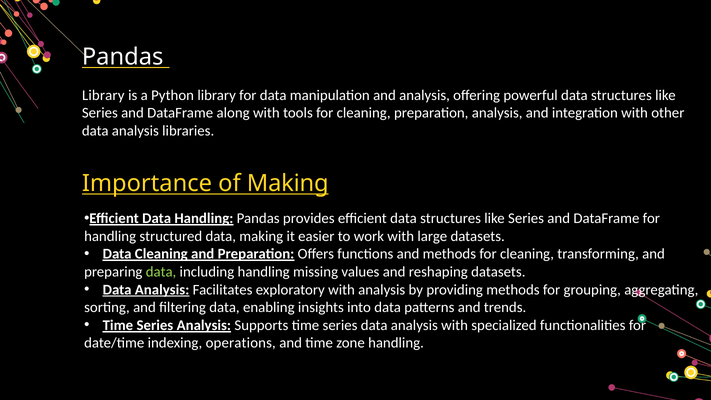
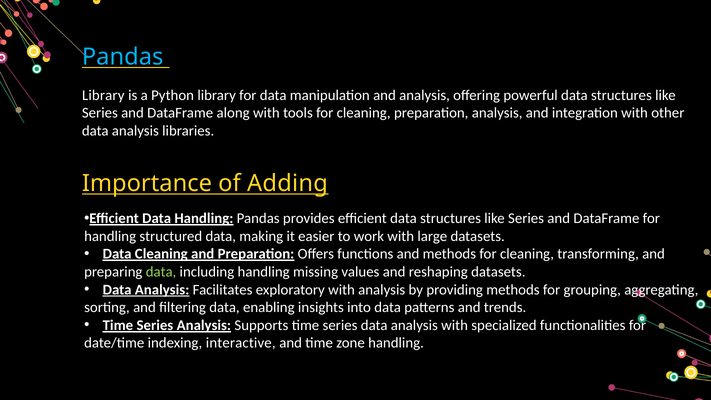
Pandas at (123, 57) colour: white -> light blue
of Making: Making -> Adding
operations: operations -> interactive
